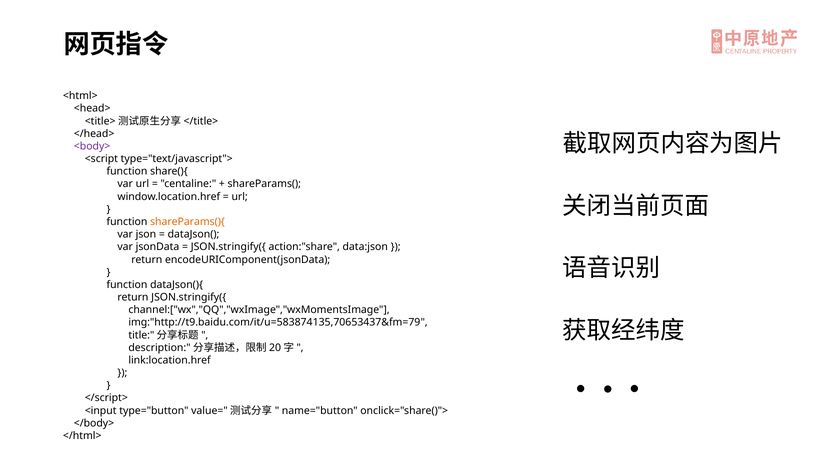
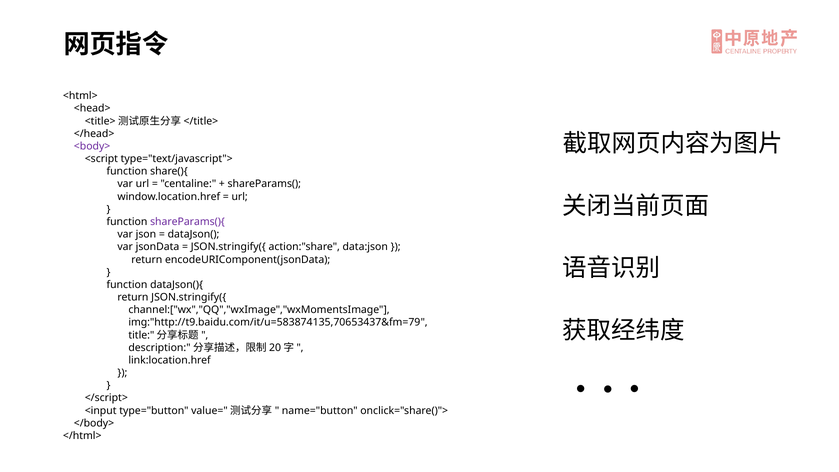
shareParams(){ colour: orange -> purple
